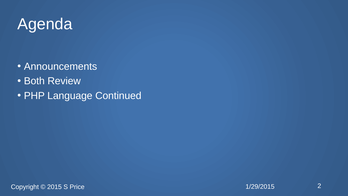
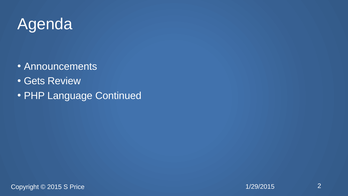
Both: Both -> Gets
